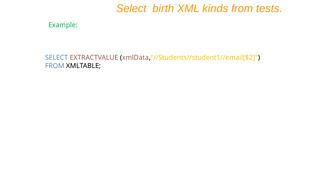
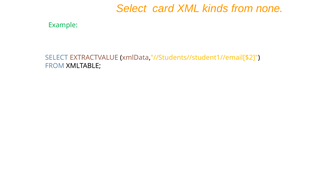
birth: birth -> card
tests: tests -> none
